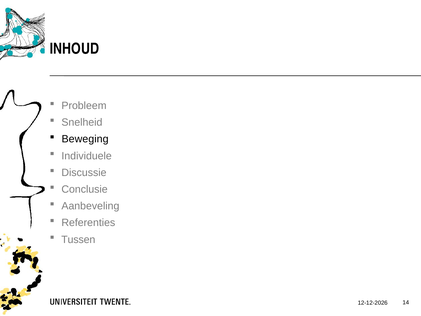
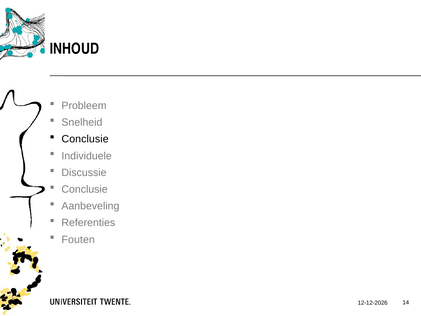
Beweging at (85, 139): Beweging -> Conclusie
Tussen: Tussen -> Fouten
